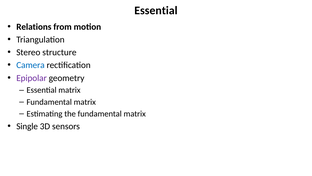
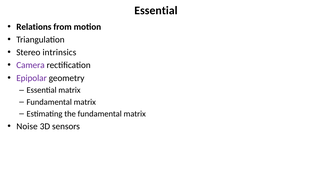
structure: structure -> intrinsics
Camera colour: blue -> purple
Single: Single -> Noise
